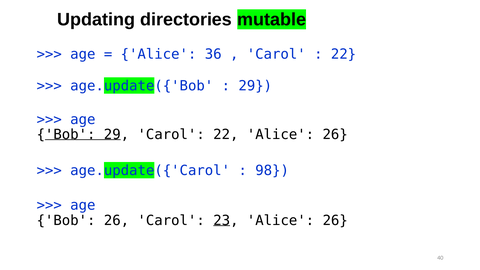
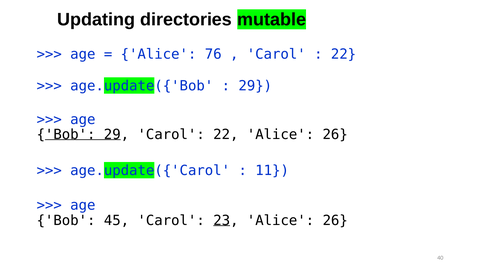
36: 36 -> 76
98: 98 -> 11
Bob 26: 26 -> 45
